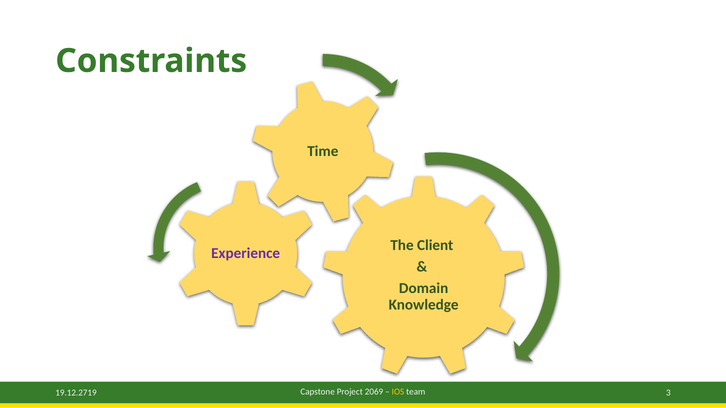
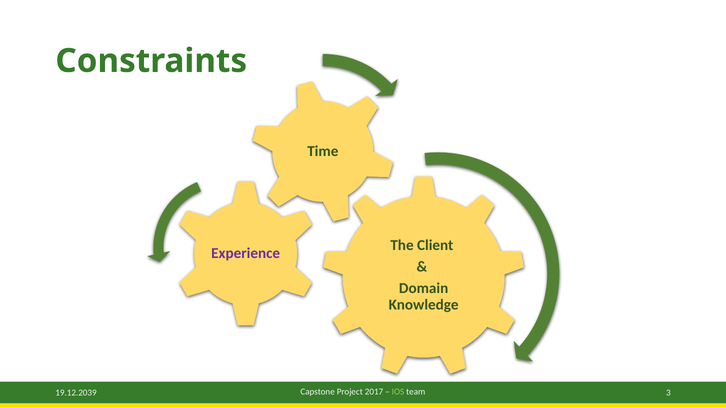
2069: 2069 -> 2017
IOS colour: yellow -> light green
19.12.2719: 19.12.2719 -> 19.12.2039
